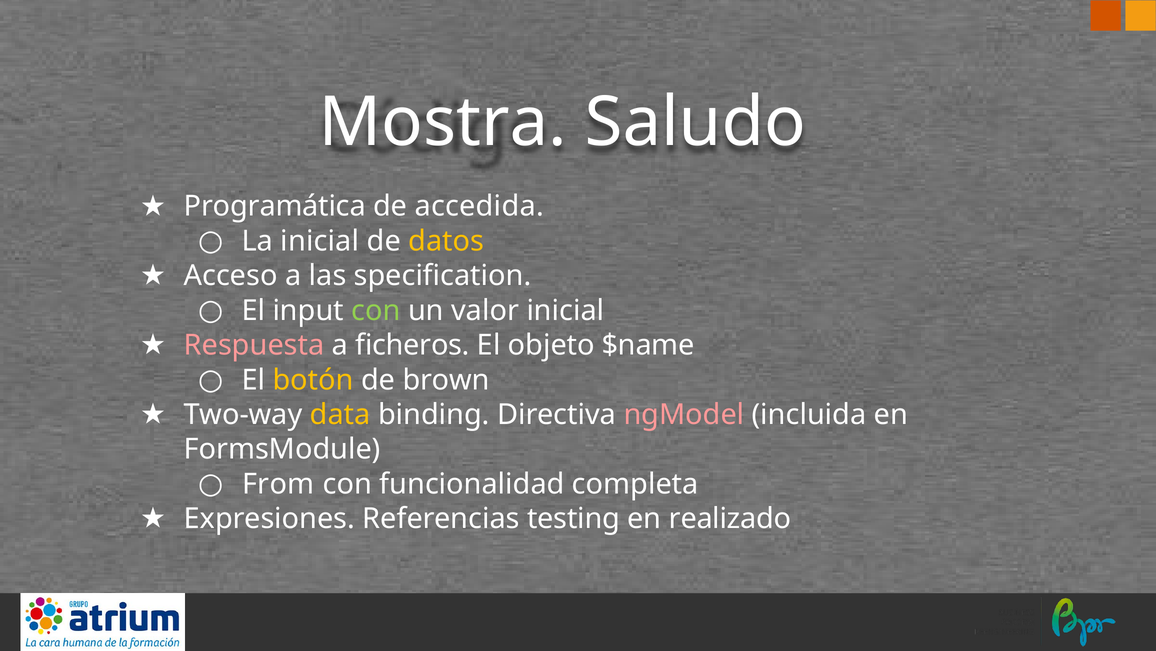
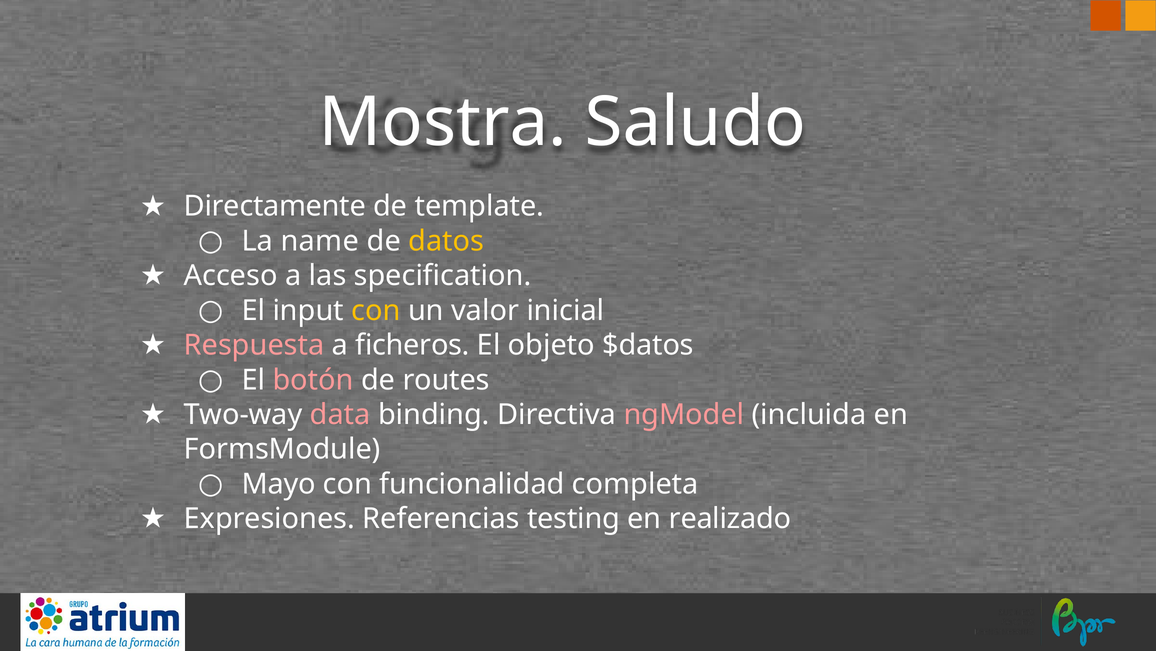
Programática: Programática -> Directamente
accedida: accedida -> template
La inicial: inicial -> name
con at (376, 310) colour: light green -> yellow
$name: $name -> $datos
botón colour: yellow -> pink
brown: brown -> routes
data colour: yellow -> pink
From: From -> Mayo
